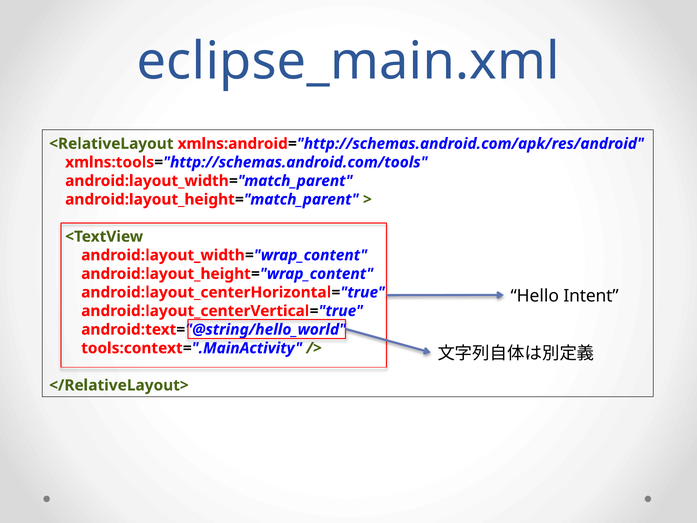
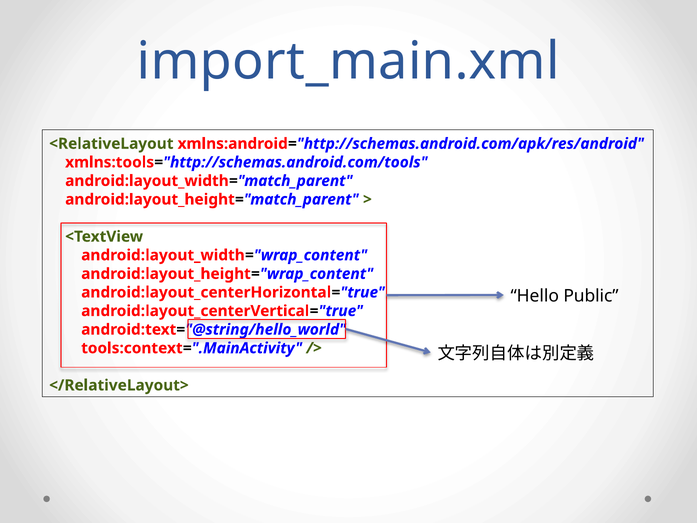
eclipse_main.xml: eclipse_main.xml -> import_main.xml
Intent: Intent -> Public
